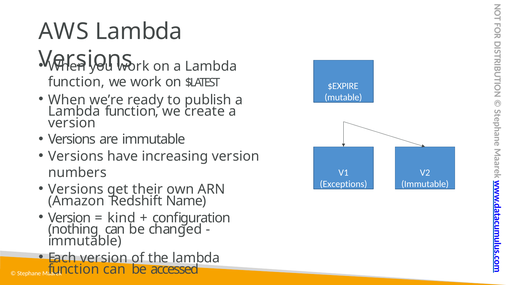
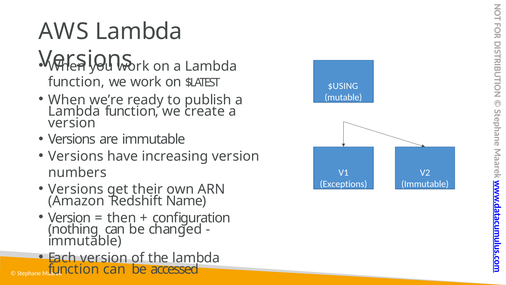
$EXPIRE: $EXPIRE -> $USING
kind: kind -> then
